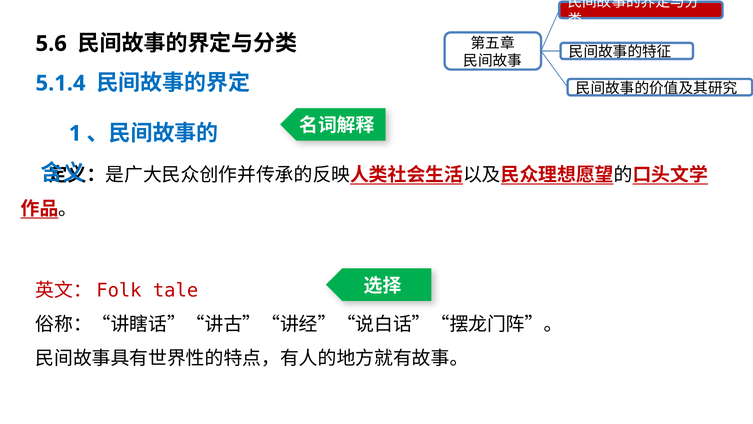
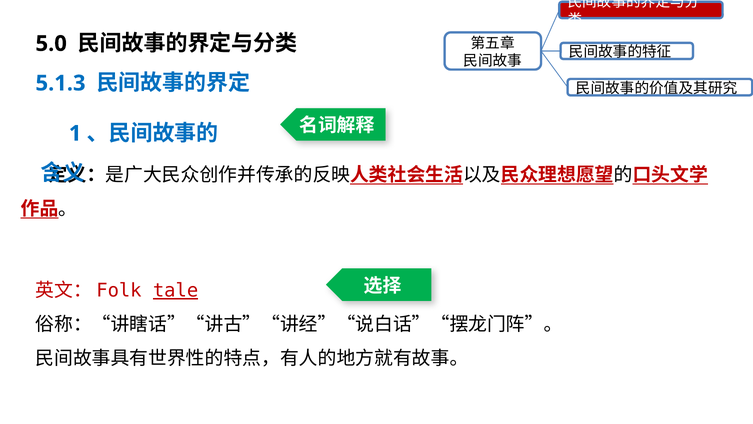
5.6: 5.6 -> 5.0
5.1.4: 5.1.4 -> 5.1.3
tale underline: none -> present
